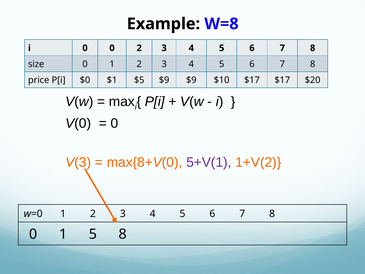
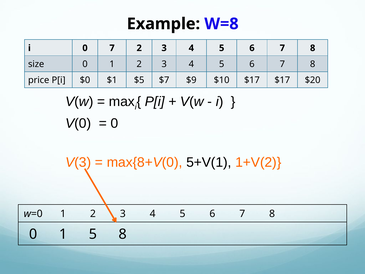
0 0: 0 -> 7
$5 $9: $9 -> $7
5+V(1 colour: purple -> black
